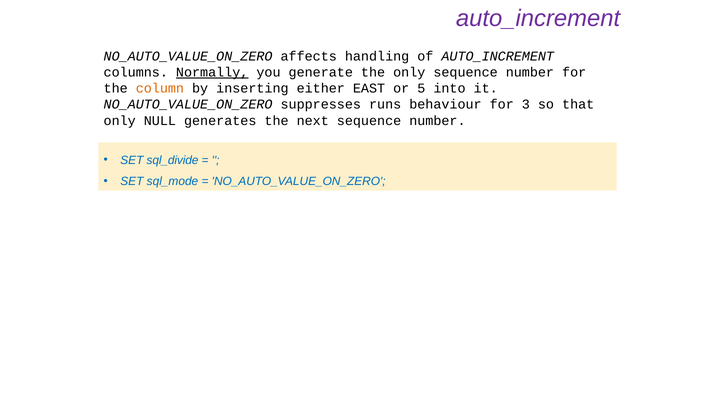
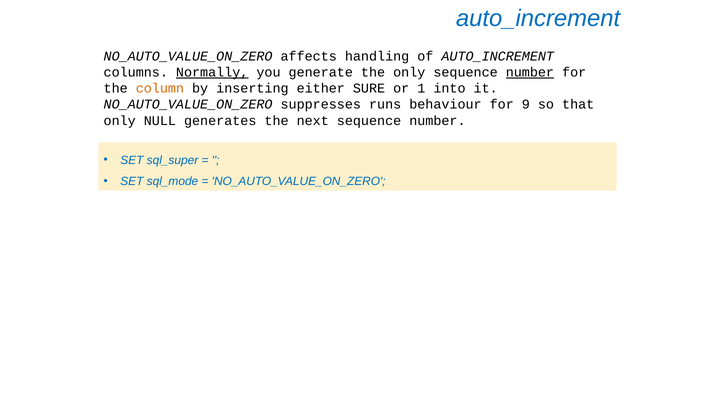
auto_increment at (538, 19) colour: purple -> blue
number at (530, 72) underline: none -> present
EAST: EAST -> SURE
5: 5 -> 1
3: 3 -> 9
sql_divide: sql_divide -> sql_super
